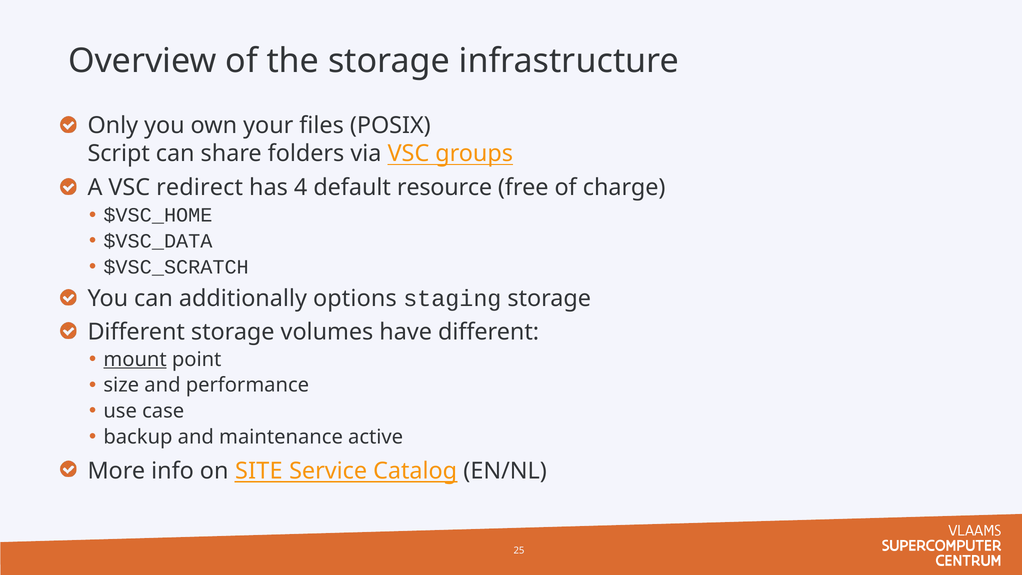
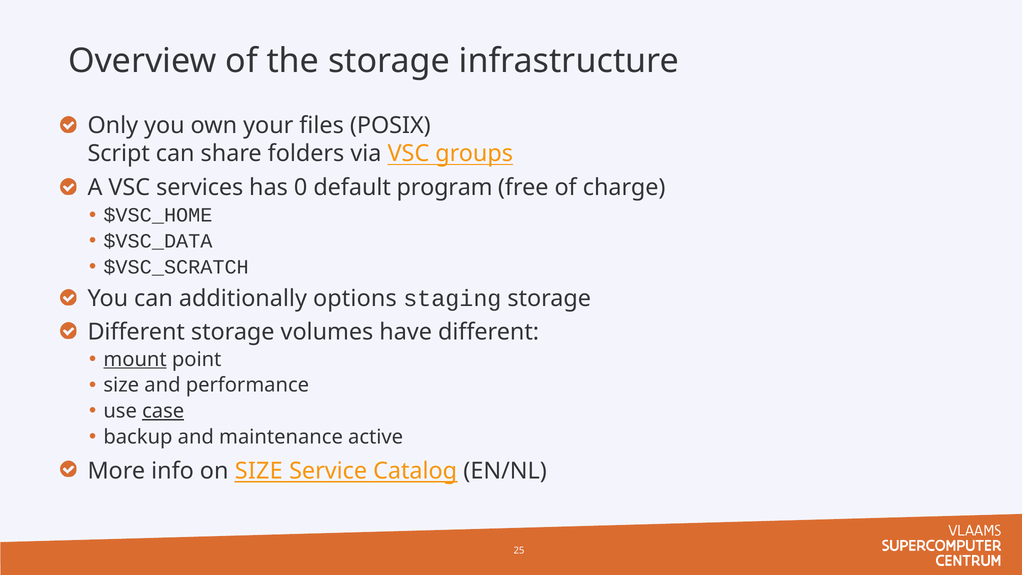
redirect: redirect -> services
4: 4 -> 0
resource: resource -> program
case underline: none -> present
on SITE: SITE -> SIZE
